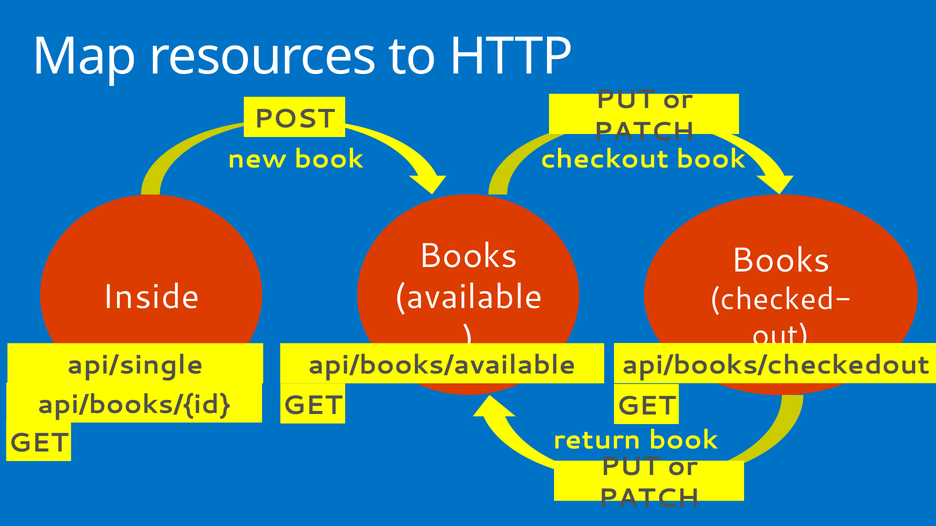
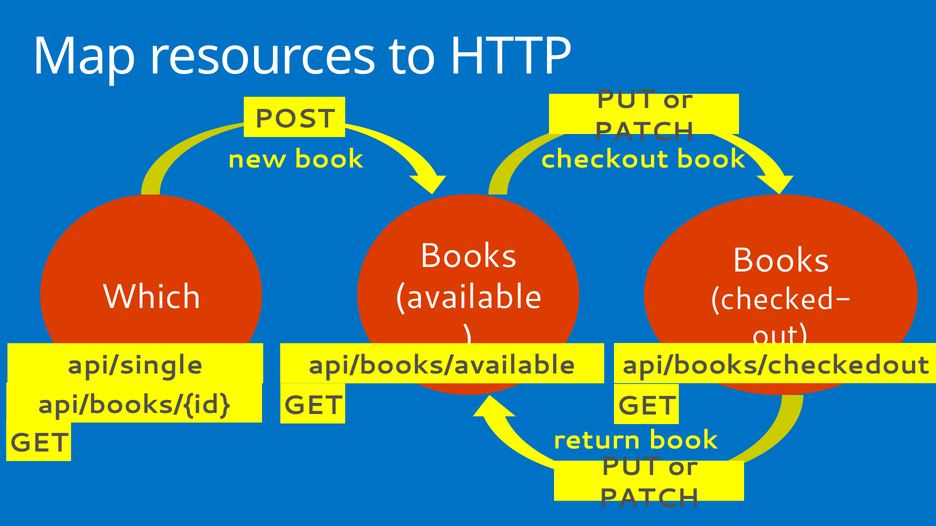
Inside: Inside -> Which
